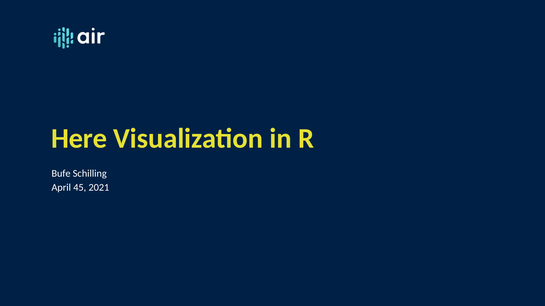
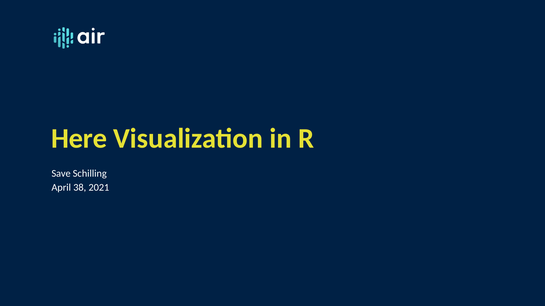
Bufe: Bufe -> Save
45: 45 -> 38
